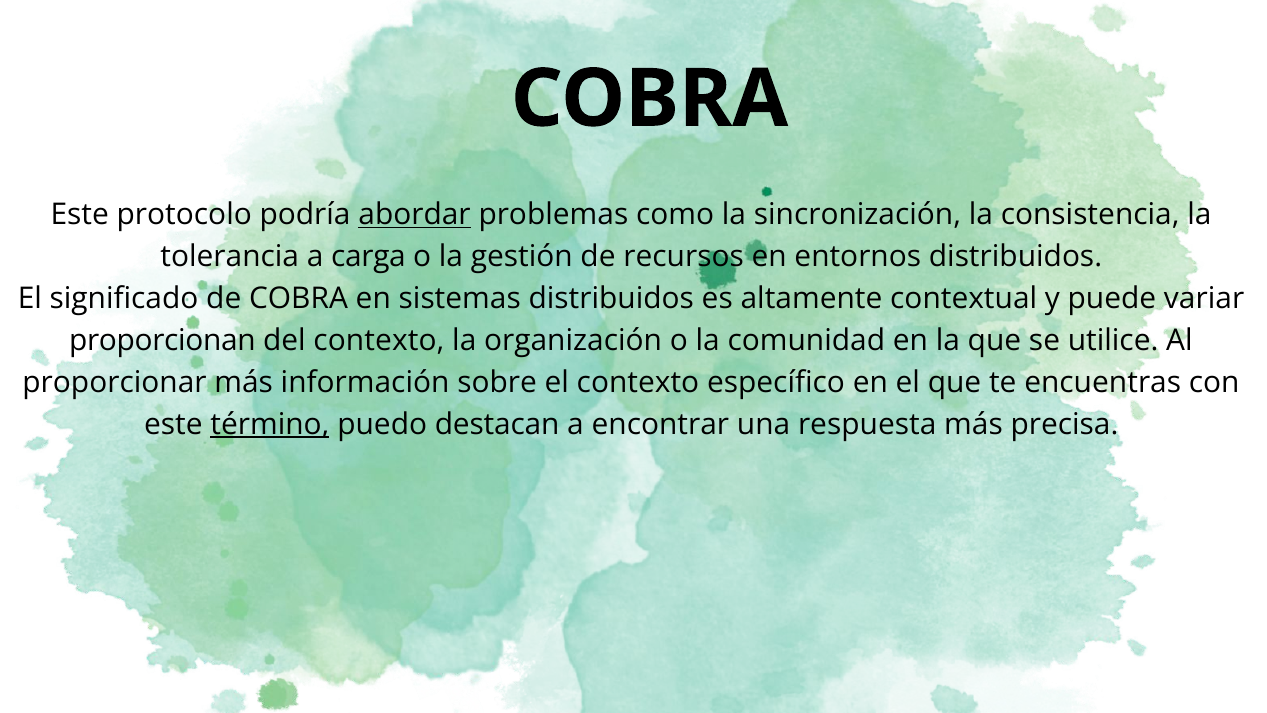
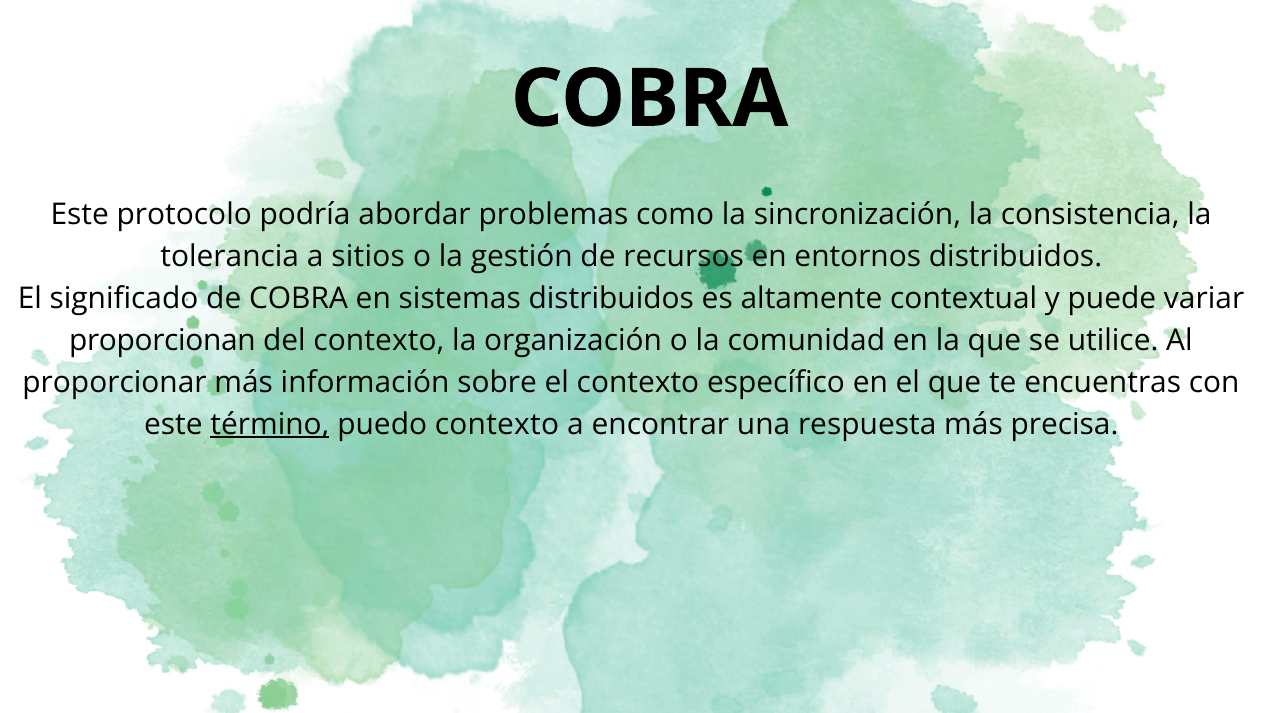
abordar underline: present -> none
carga: carga -> sitios
puedo destacan: destacan -> contexto
